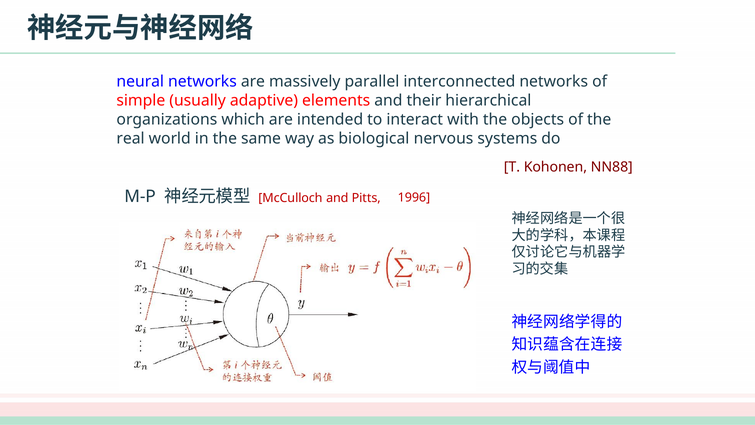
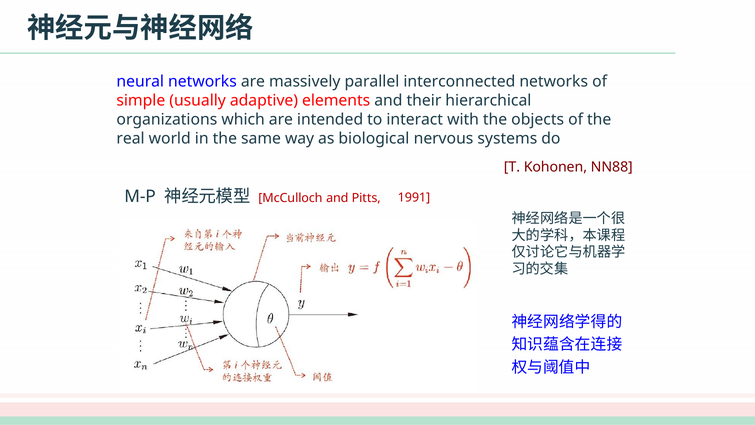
1996: 1996 -> 1991
